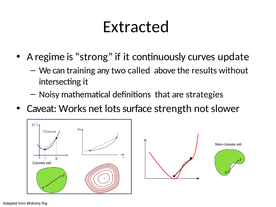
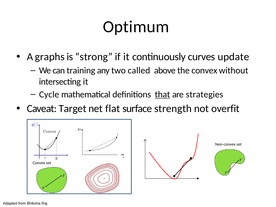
Extracted: Extracted -> Optimum
regime: regime -> graphs
the results: results -> convex
Noisy: Noisy -> Cycle
that underline: none -> present
Works: Works -> Target
lots: lots -> flat
slower: slower -> overfit
